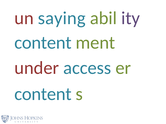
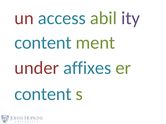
saying: saying -> access
access: access -> affixes
